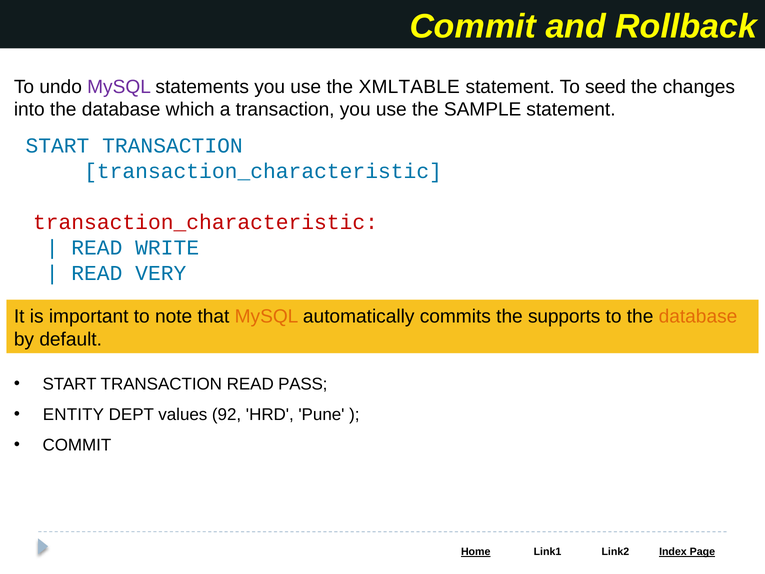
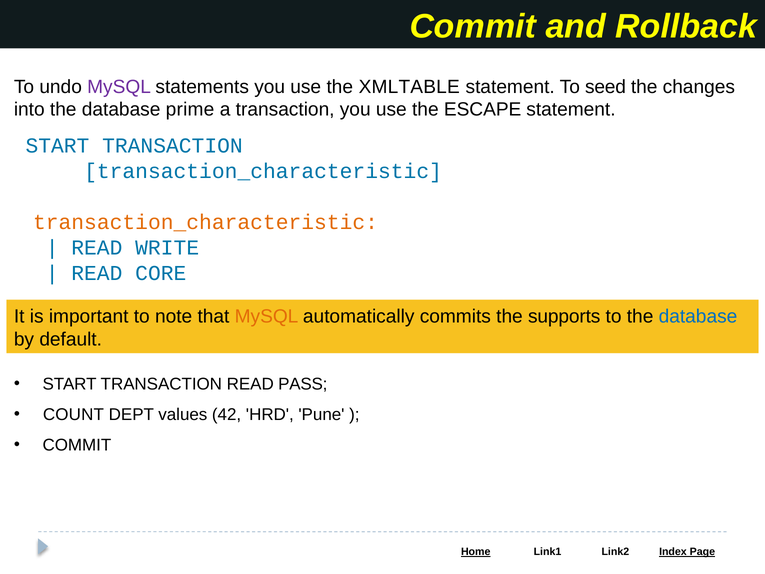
which: which -> prime
SAMPLE: SAMPLE -> ESCAPE
transaction_characteristic at (205, 222) colour: red -> orange
VERY: VERY -> CORE
database at (698, 316) colour: orange -> blue
ENTITY: ENTITY -> COUNT
92: 92 -> 42
